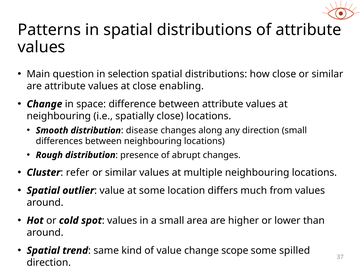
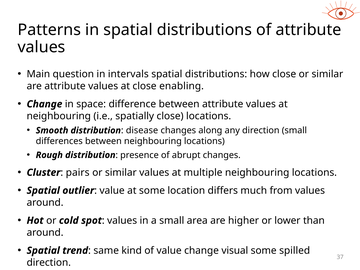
selection: selection -> intervals
refer: refer -> pairs
scope: scope -> visual
